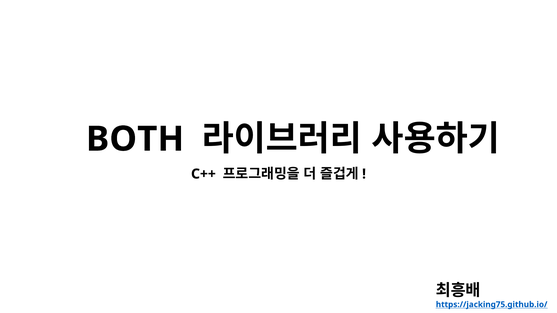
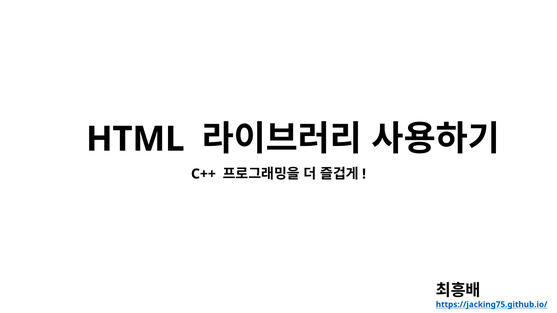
BOTH: BOTH -> HTML
